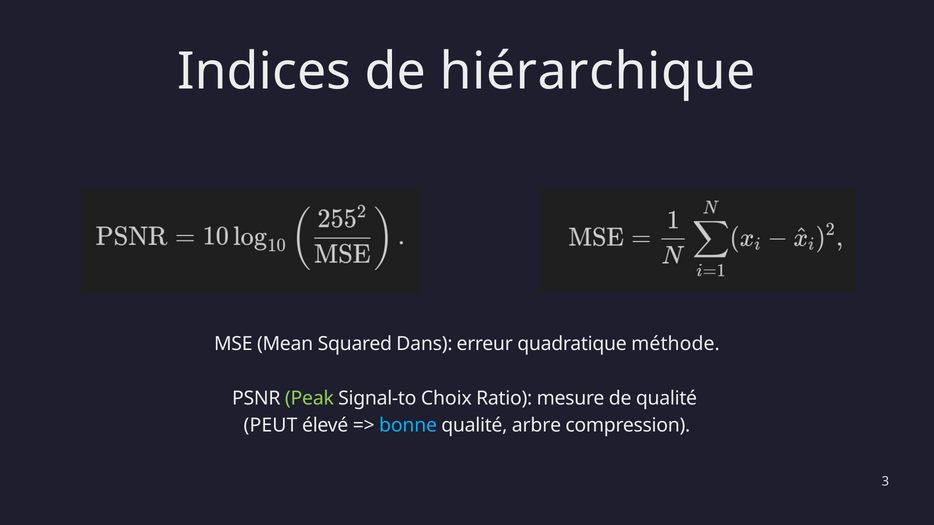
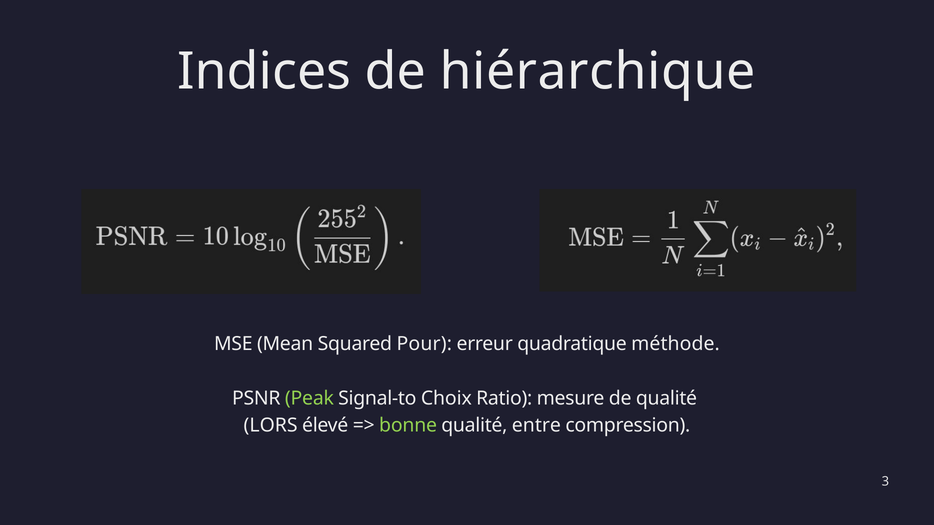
Dans: Dans -> Pour
PEUT: PEUT -> LORS
bonne colour: light blue -> light green
arbre: arbre -> entre
